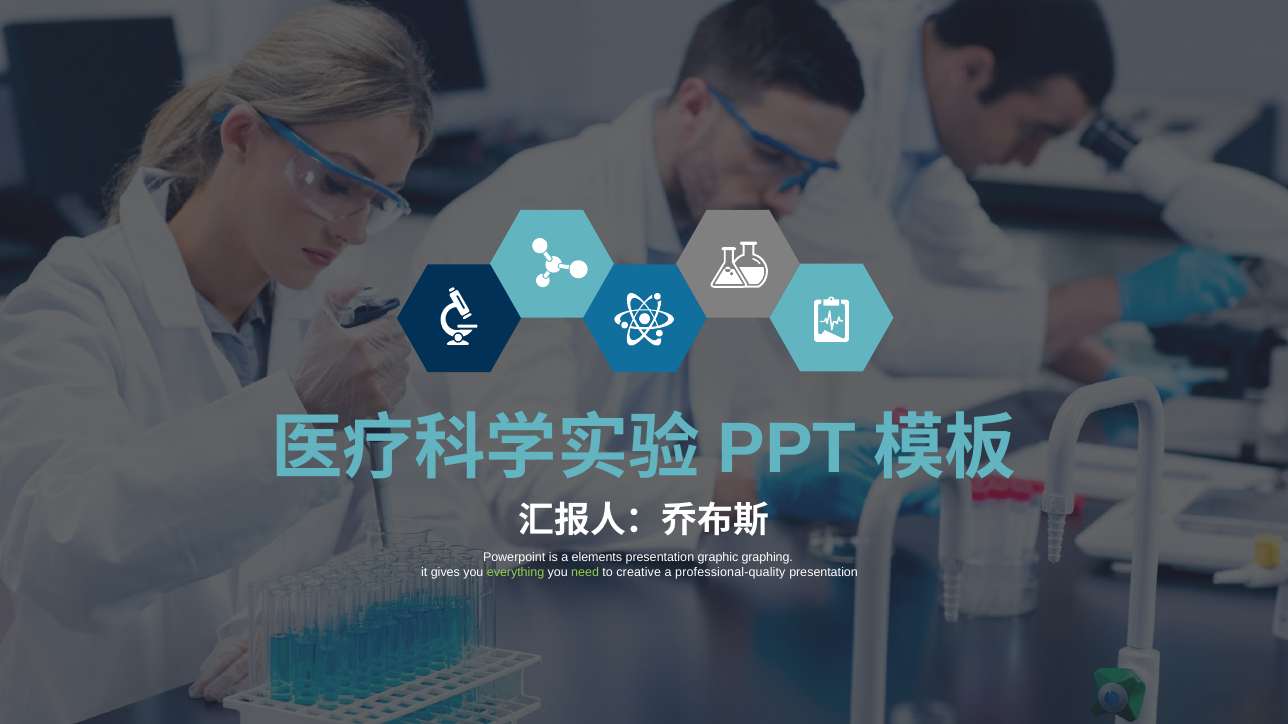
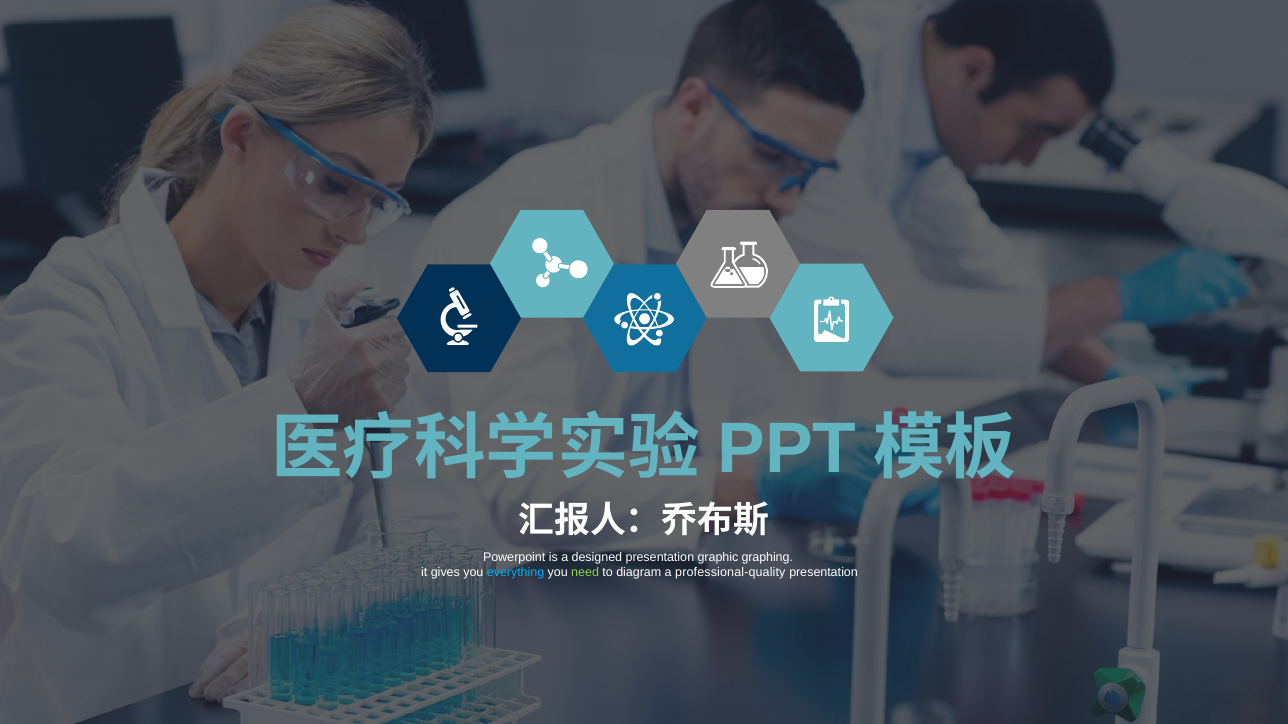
elements: elements -> designed
everything colour: light green -> light blue
creative: creative -> diagram
